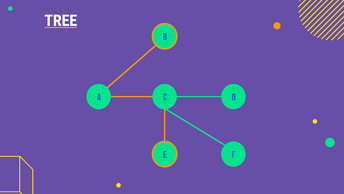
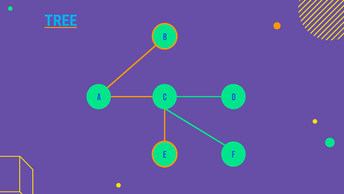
TREE colour: white -> light blue
